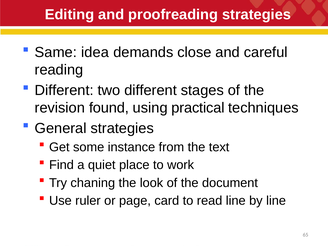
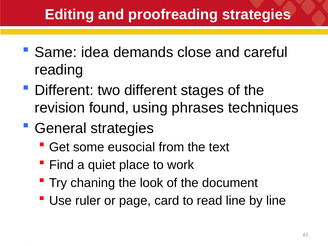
practical: practical -> phrases
instance: instance -> eusocial
